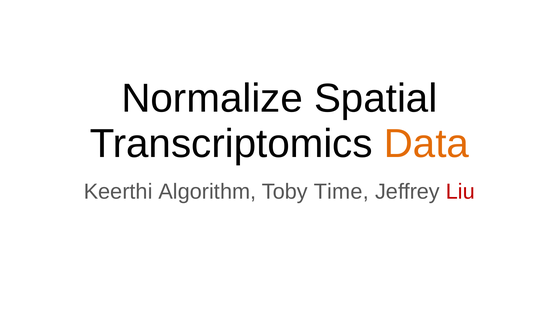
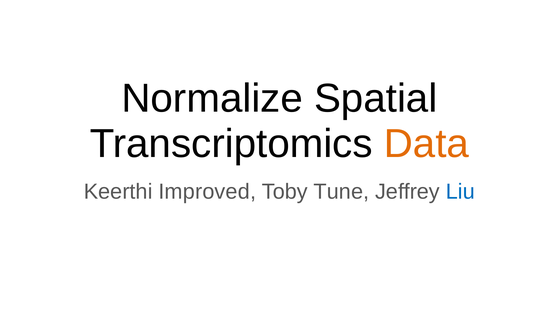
Algorithm: Algorithm -> Improved
Time: Time -> Tune
Liu colour: red -> blue
